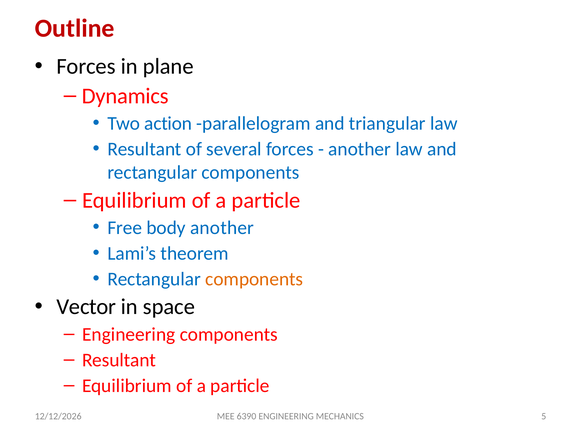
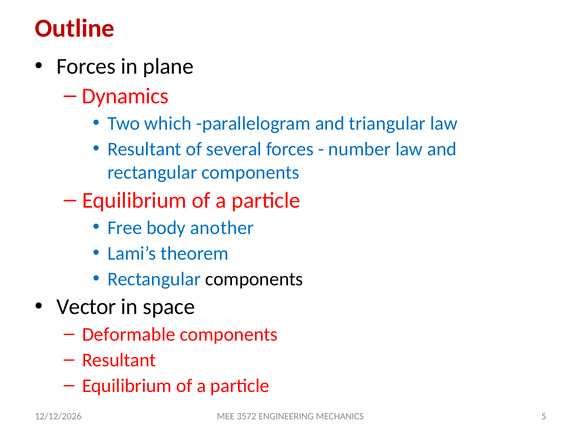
action: action -> which
another at (360, 149): another -> number
components at (254, 279) colour: orange -> black
Engineering at (129, 334): Engineering -> Deformable
6390: 6390 -> 3572
